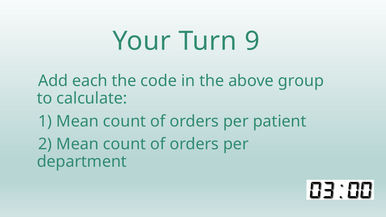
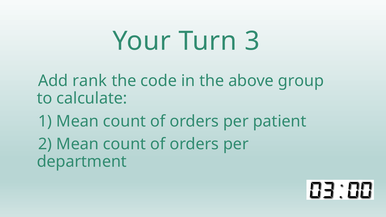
9: 9 -> 3
each: each -> rank
